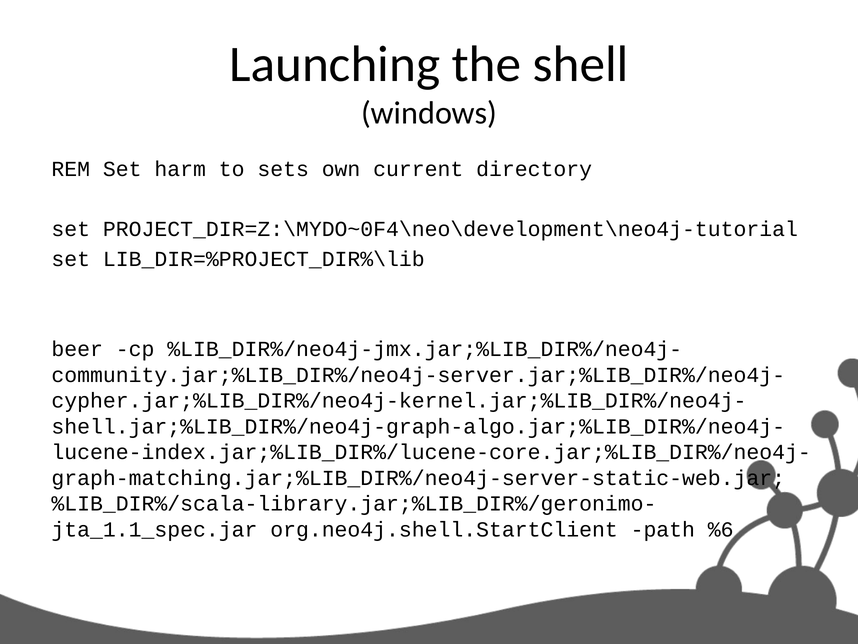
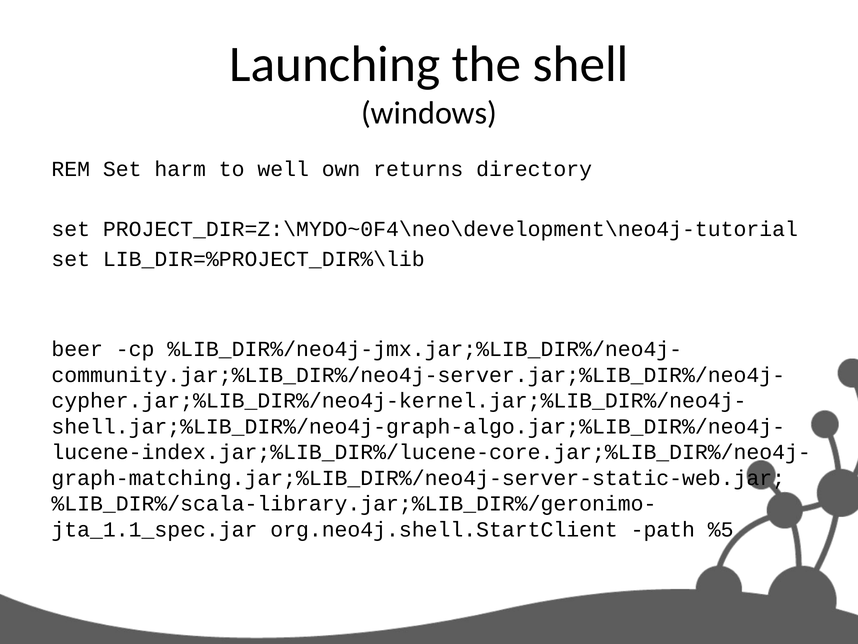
sets: sets -> well
current: current -> returns
%6: %6 -> %5
